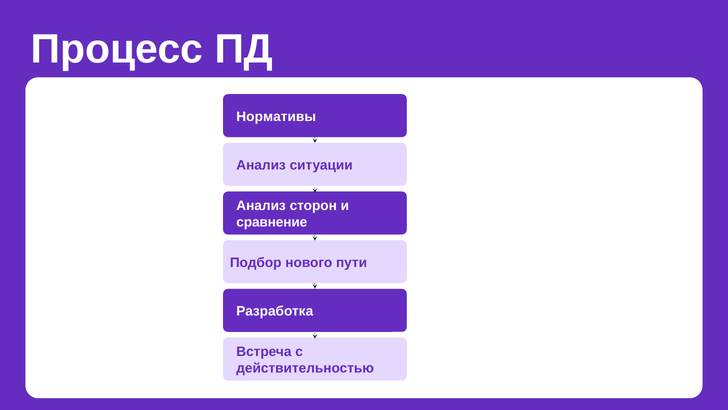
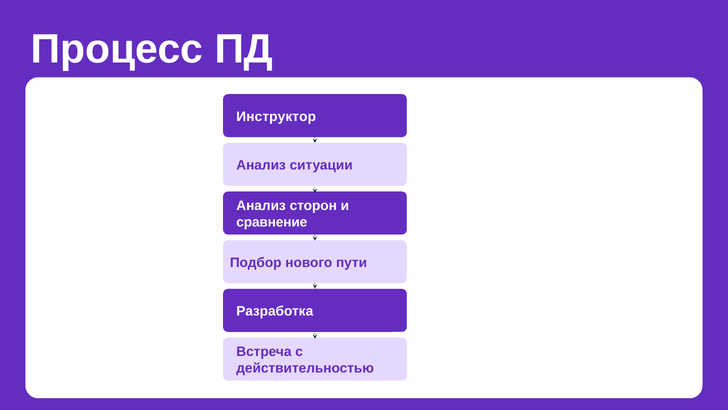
Нормативы: Нормативы -> Инструктор
